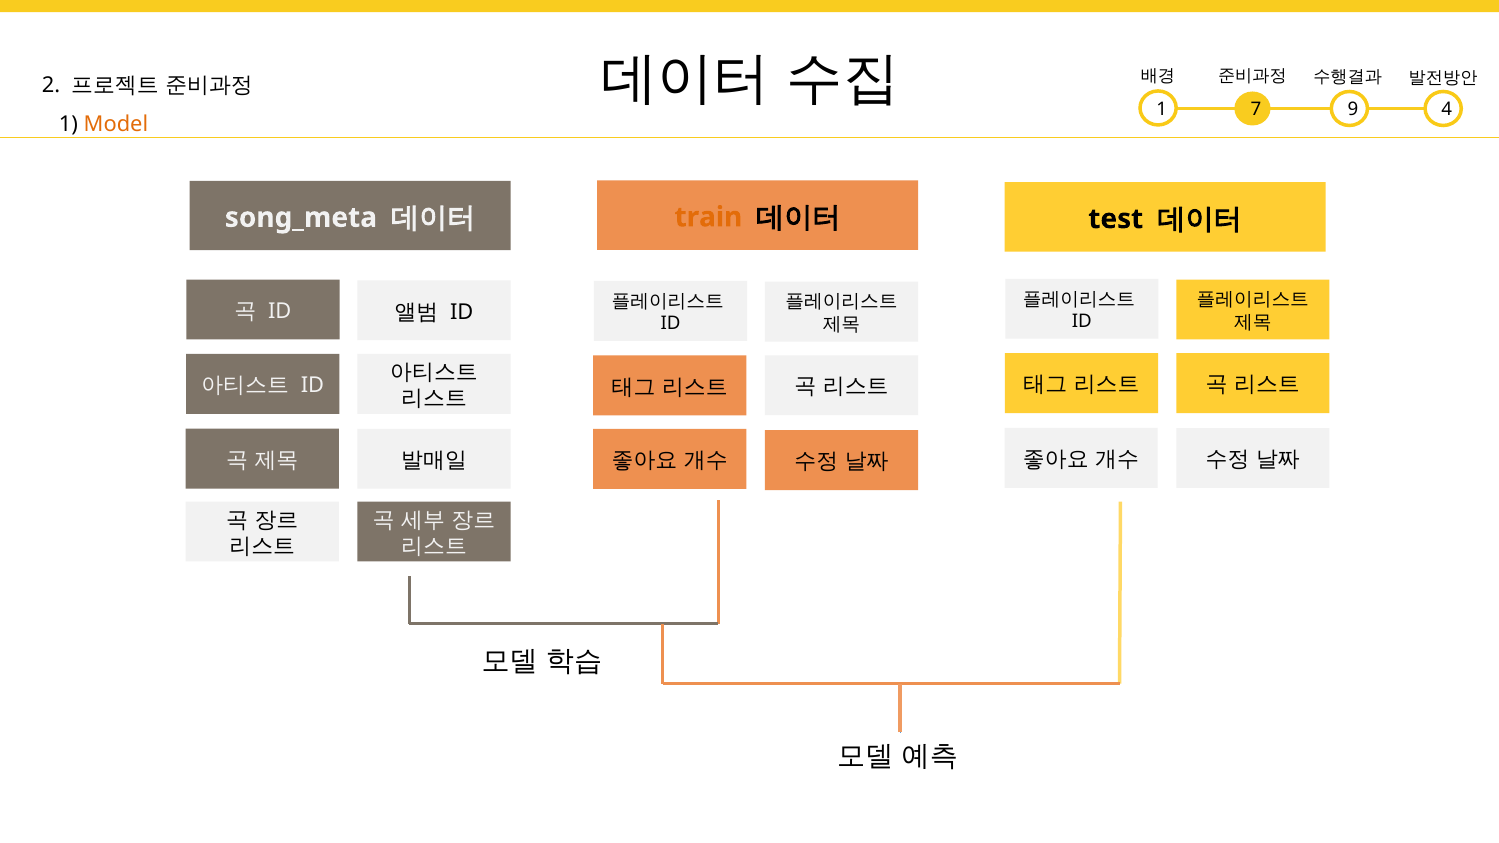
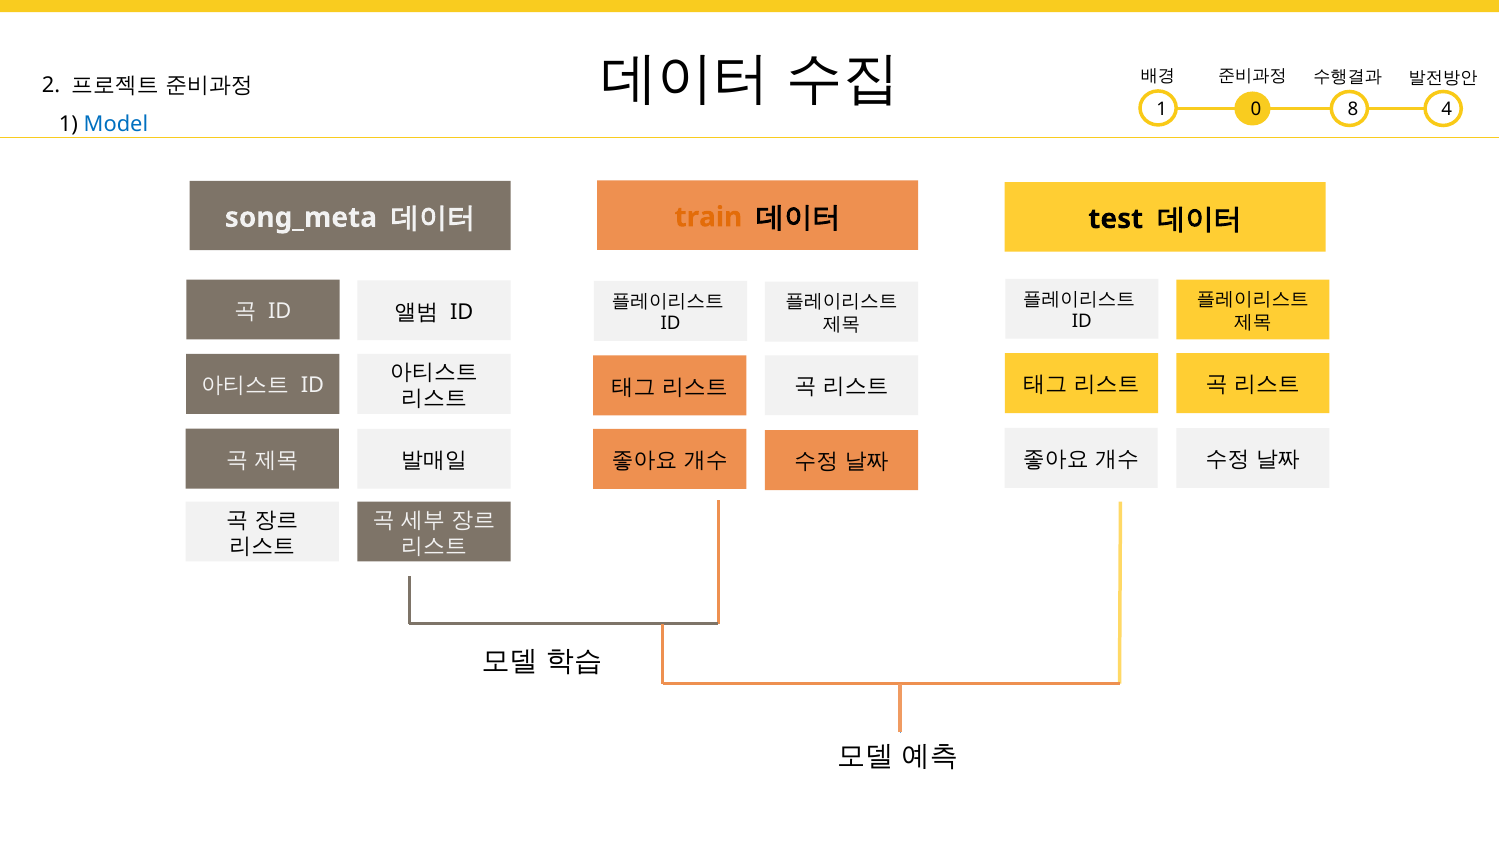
9: 9 -> 8
7: 7 -> 0
Model colour: orange -> blue
